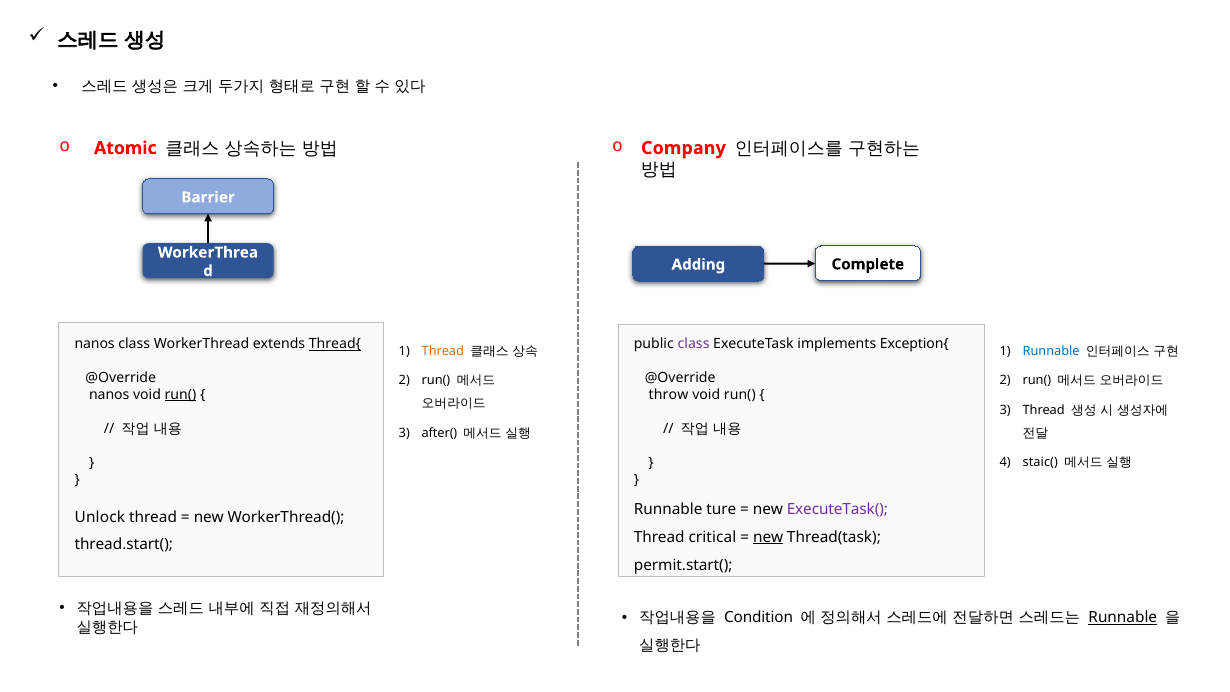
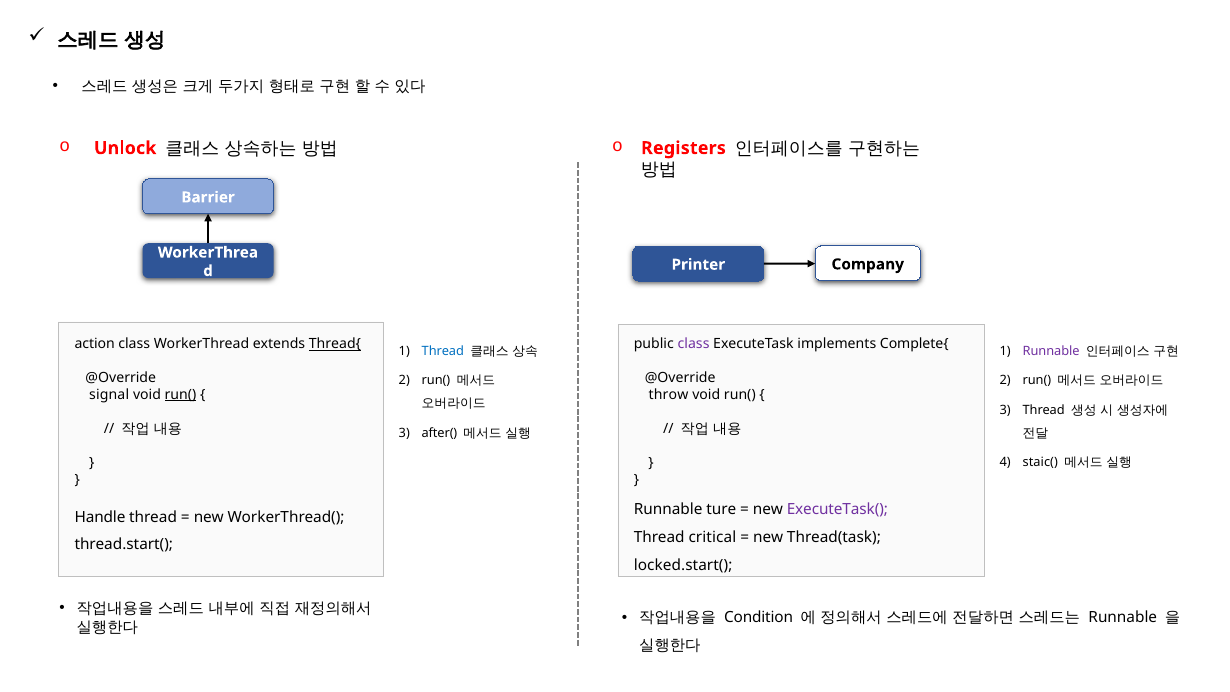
Atomic: Atomic -> Unlock
Company: Company -> Registers
Complete: Complete -> Company
Adding: Adding -> Printer
nanos at (95, 344): nanos -> action
Exception{: Exception{ -> Complete{
Thread at (443, 351) colour: orange -> blue
Runnable at (1051, 351) colour: blue -> purple
nanos at (109, 395): nanos -> signal
Unlock: Unlock -> Handle
new at (768, 537) underline: present -> none
permit.start(: permit.start( -> locked.start(
Runnable at (1123, 618) underline: present -> none
